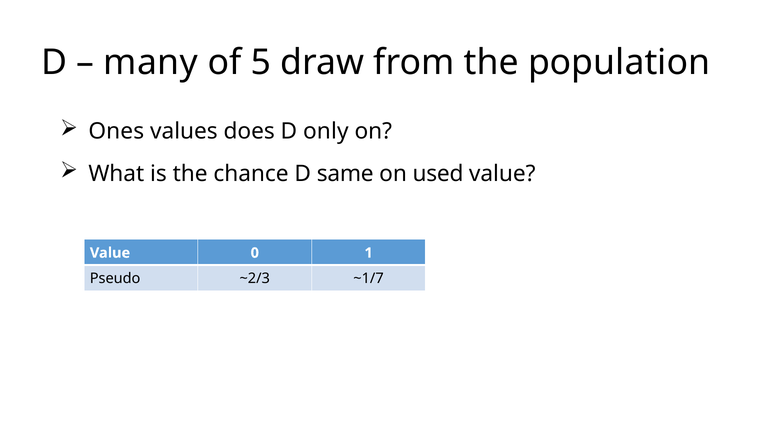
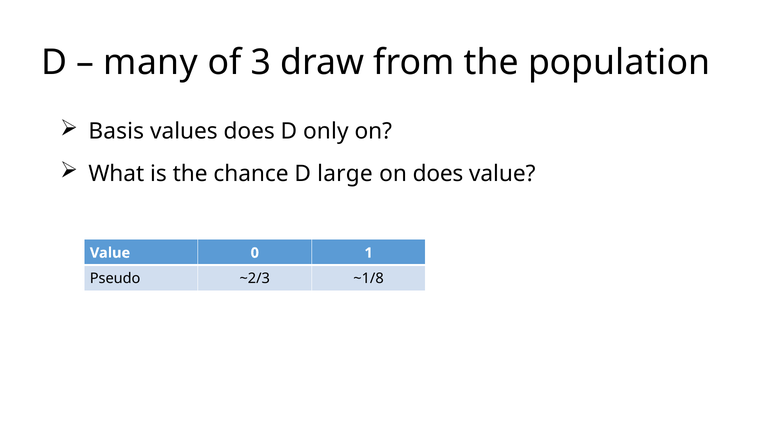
5: 5 -> 3
Ones: Ones -> Basis
same: same -> large
on used: used -> does
~1/7: ~1/7 -> ~1/8
